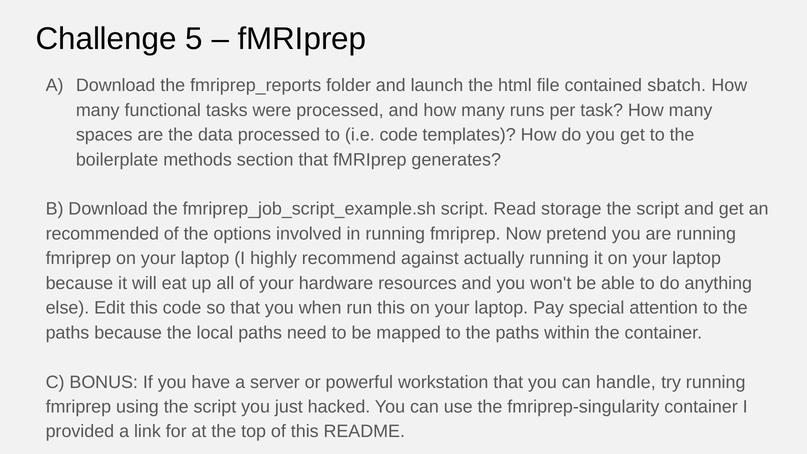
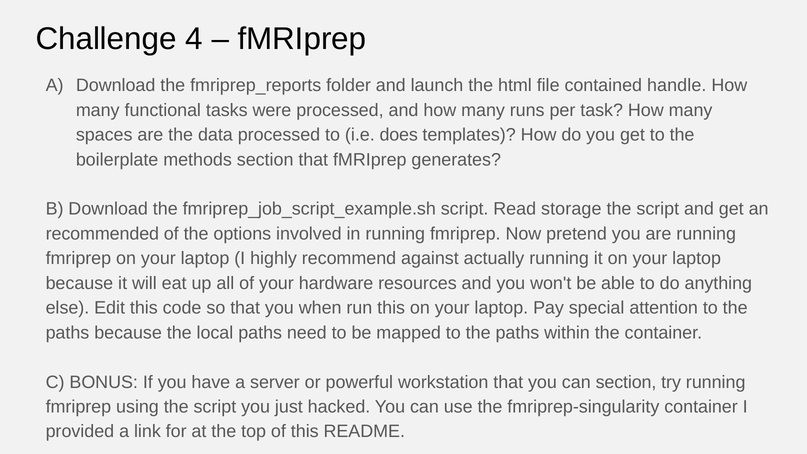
5: 5 -> 4
sbatch: sbatch -> handle
i.e code: code -> does
can handle: handle -> section
